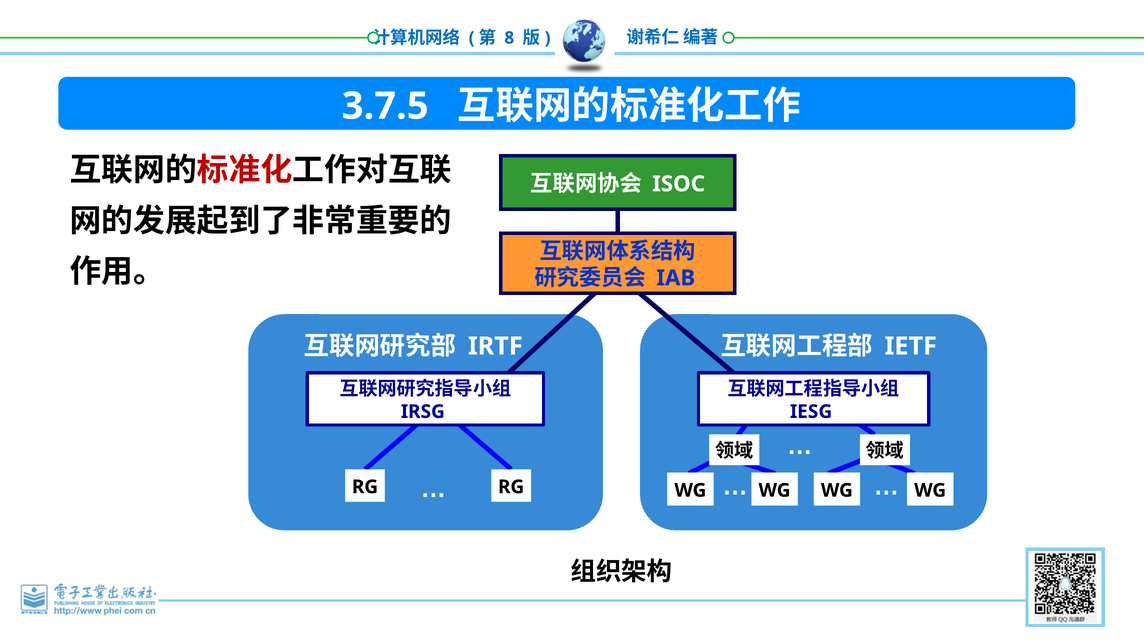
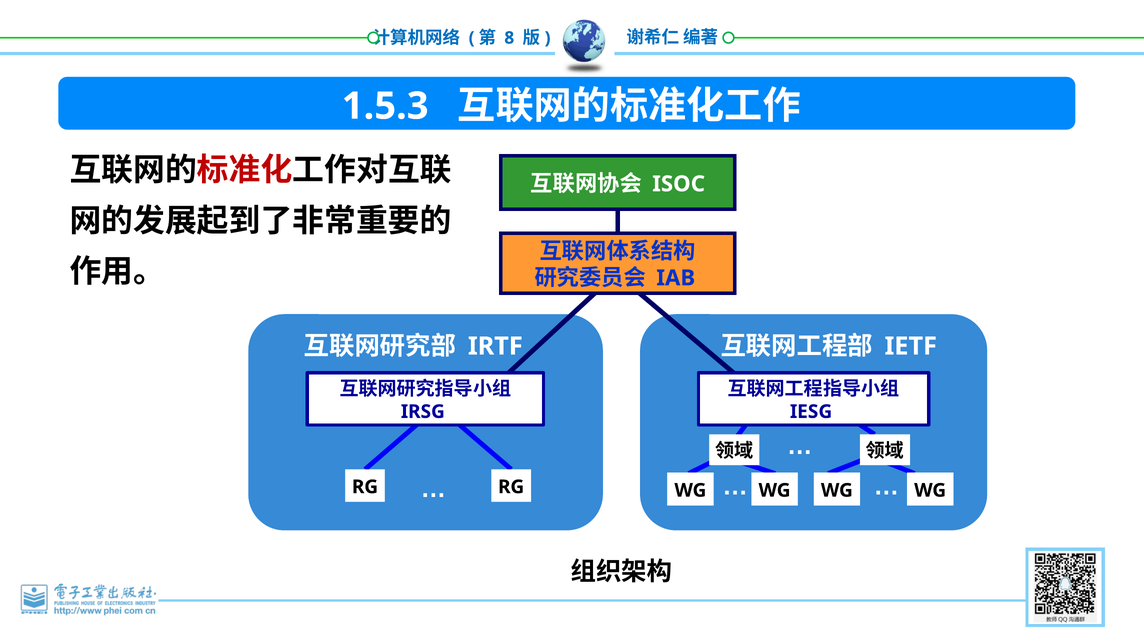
3.7.5: 3.7.5 -> 1.5.3
